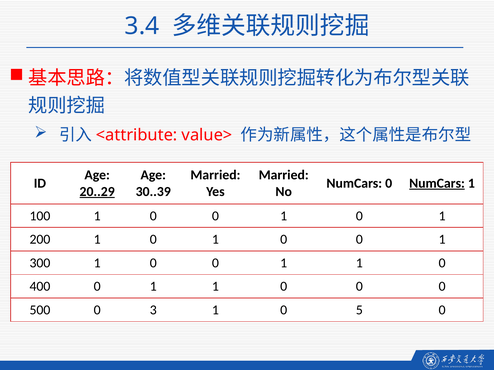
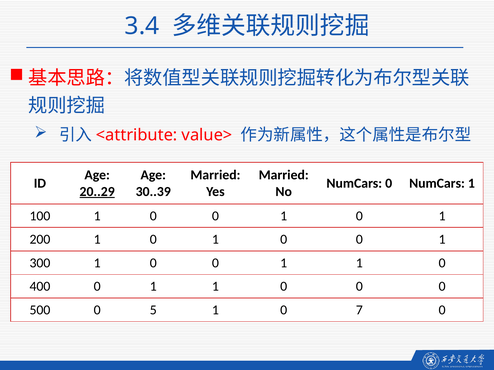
NumCars at (437, 184) underline: present -> none
3: 3 -> 5
5: 5 -> 7
